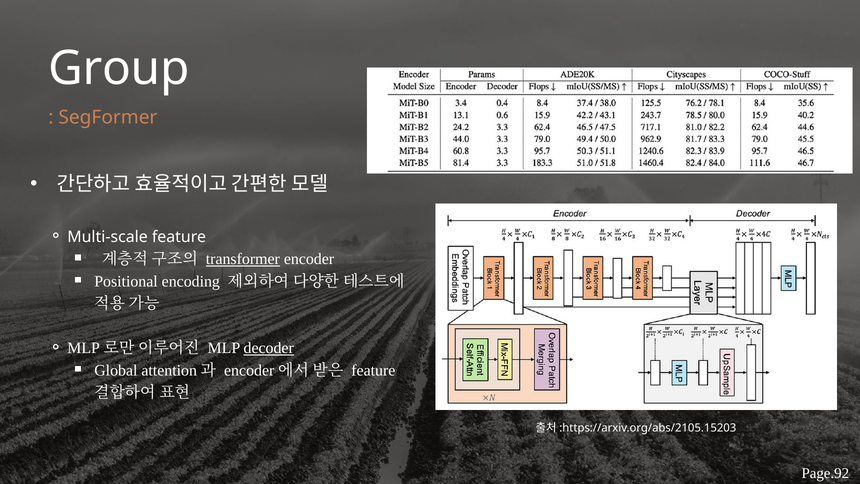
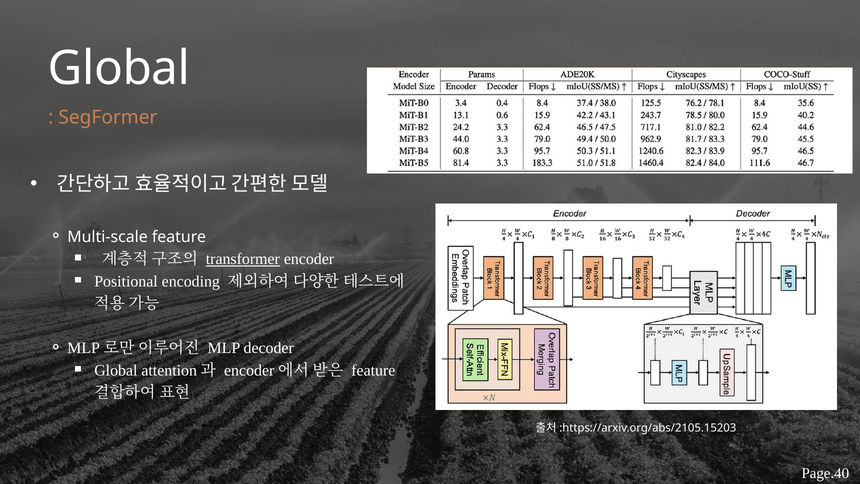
Group at (119, 68): Group -> Global
decoder underline: present -> none
Page.92: Page.92 -> Page.40
